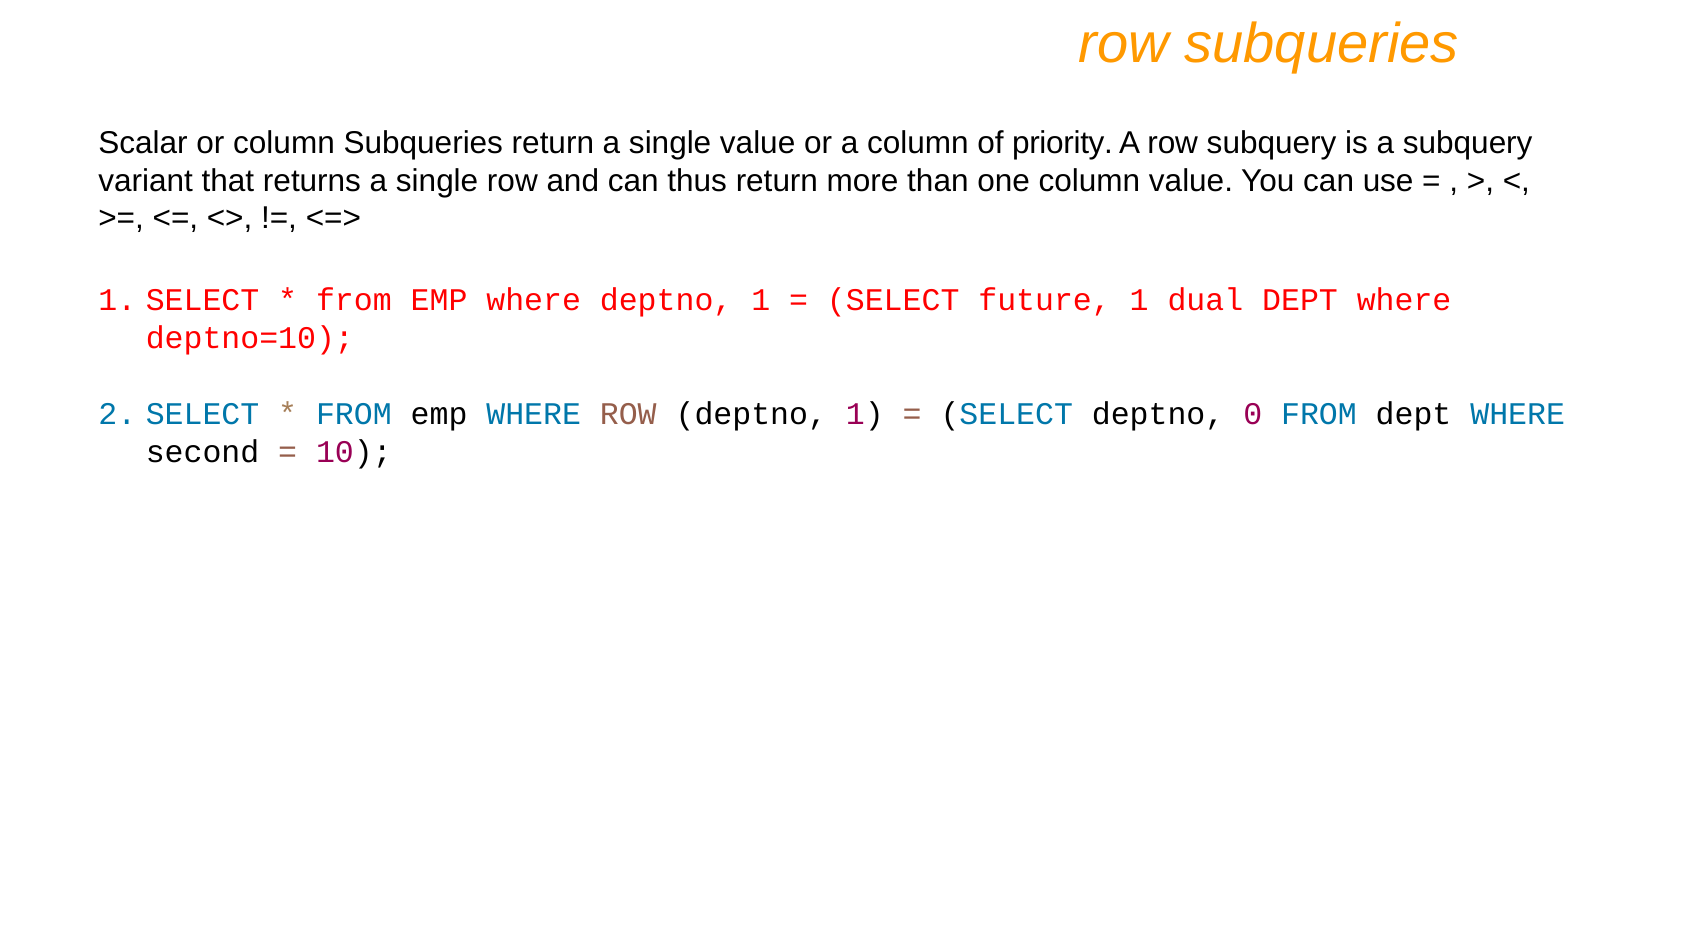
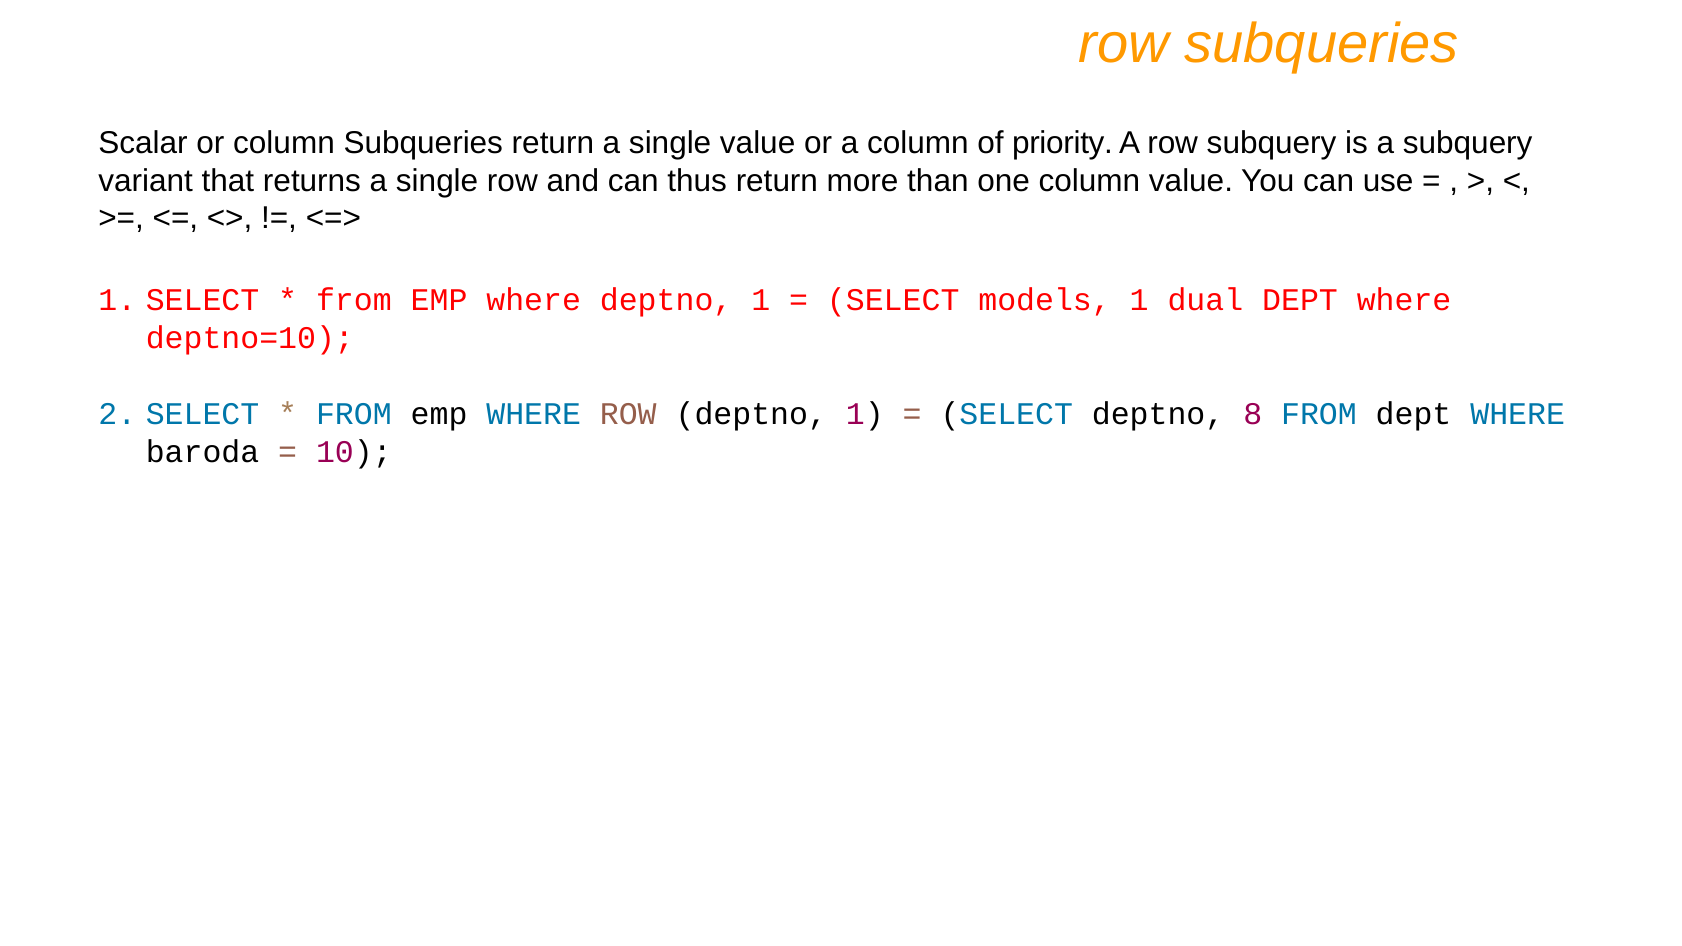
future: future -> models
0: 0 -> 8
second: second -> baroda
